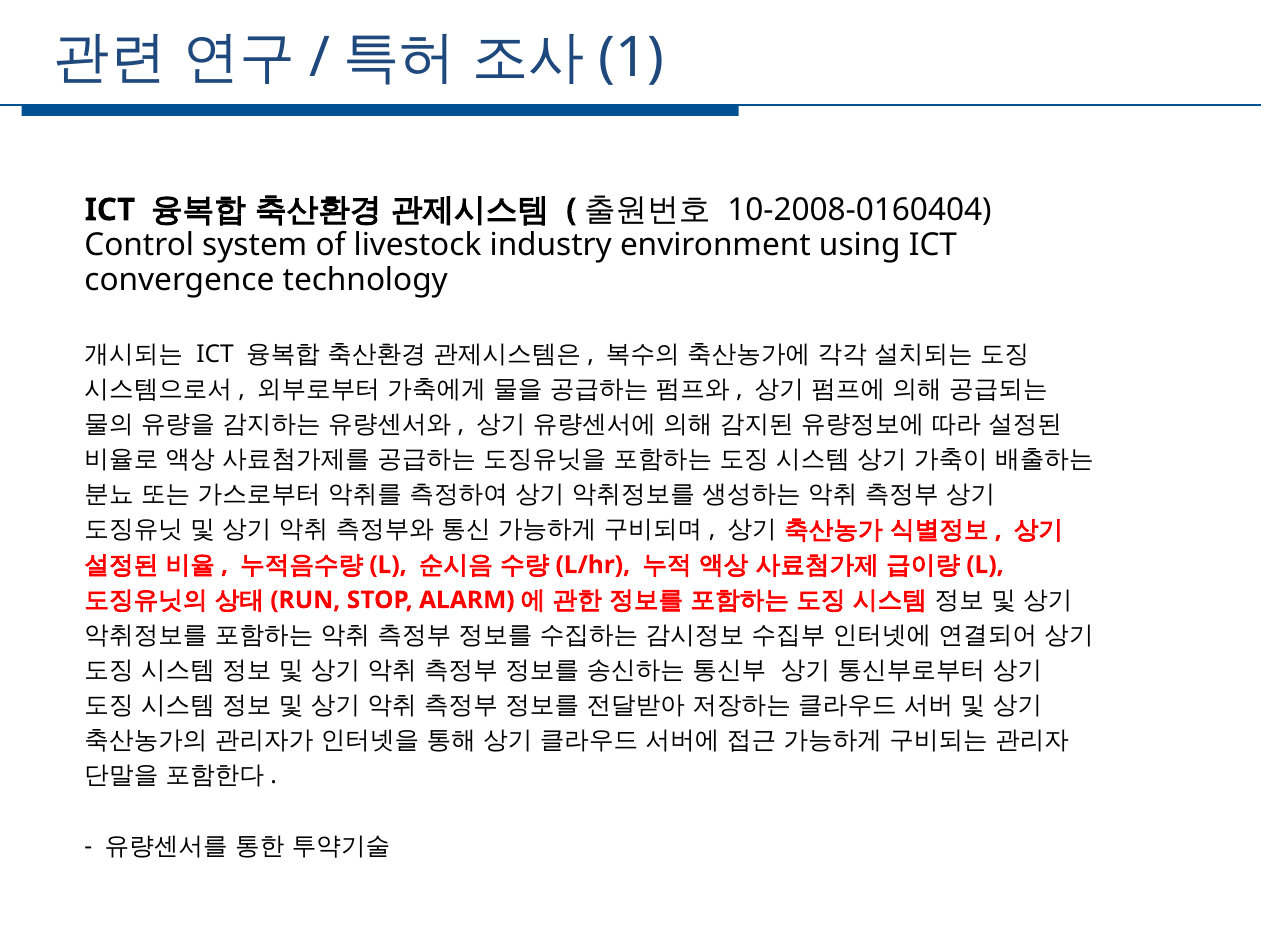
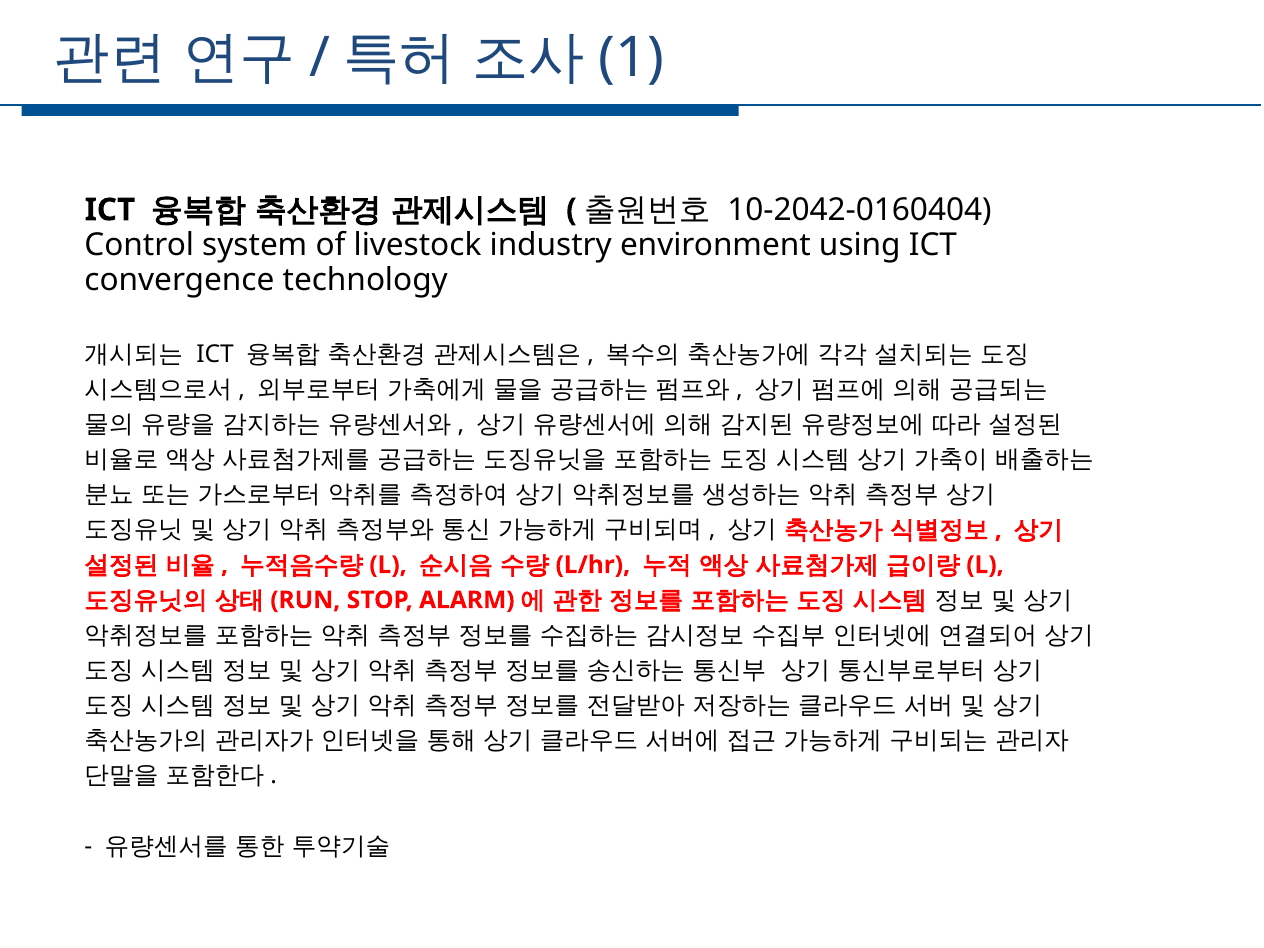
10-2008-0160404: 10-2008-0160404 -> 10-2042-0160404
